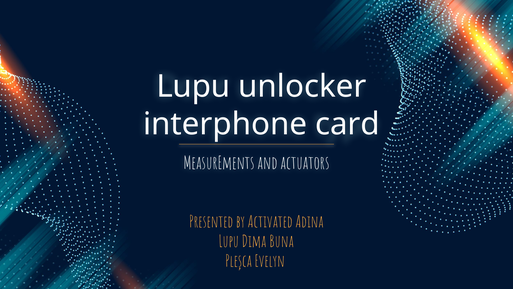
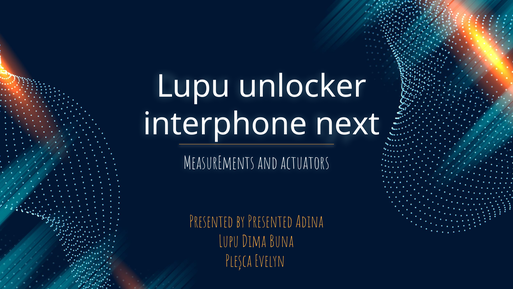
card: card -> next
by Activated: Activated -> Presented
